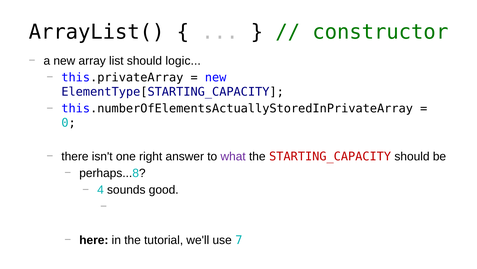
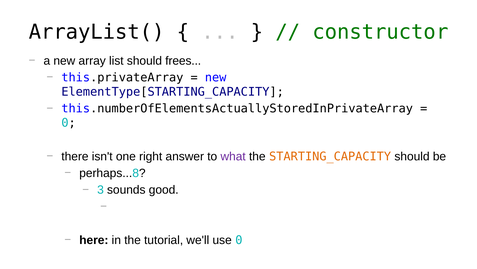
logic: logic -> frees
STARTING_CAPACITY colour: red -> orange
4: 4 -> 3
use 7: 7 -> 0
